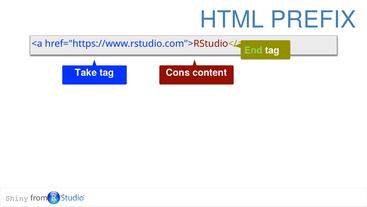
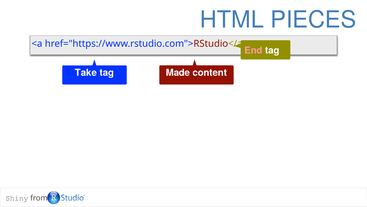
PREFIX: PREFIX -> PIECES
End colour: light green -> pink
Cons: Cons -> Made
